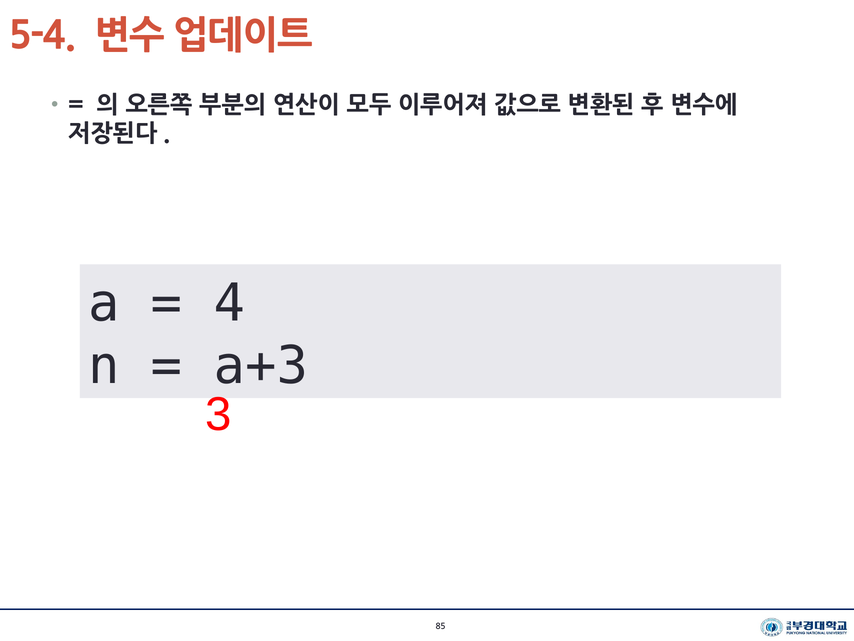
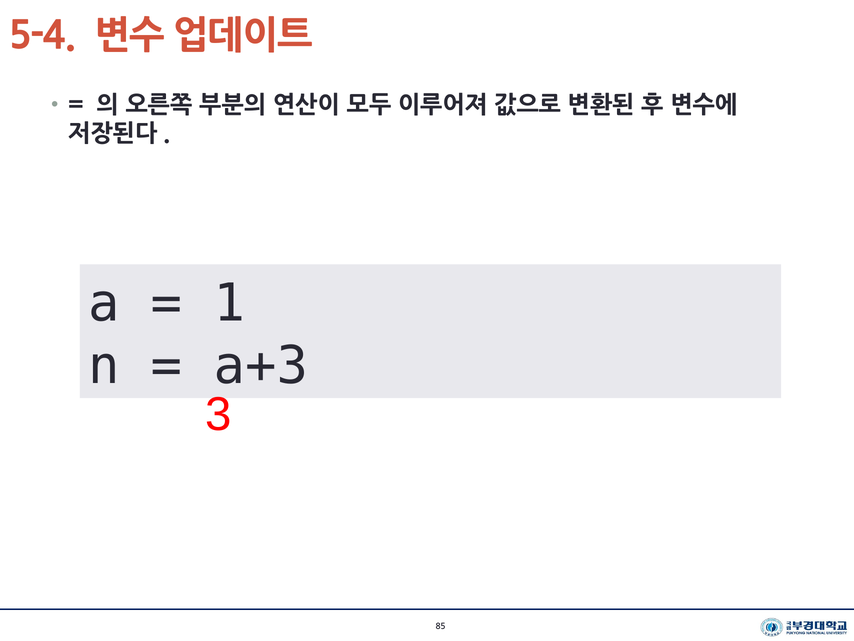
4: 4 -> 1
